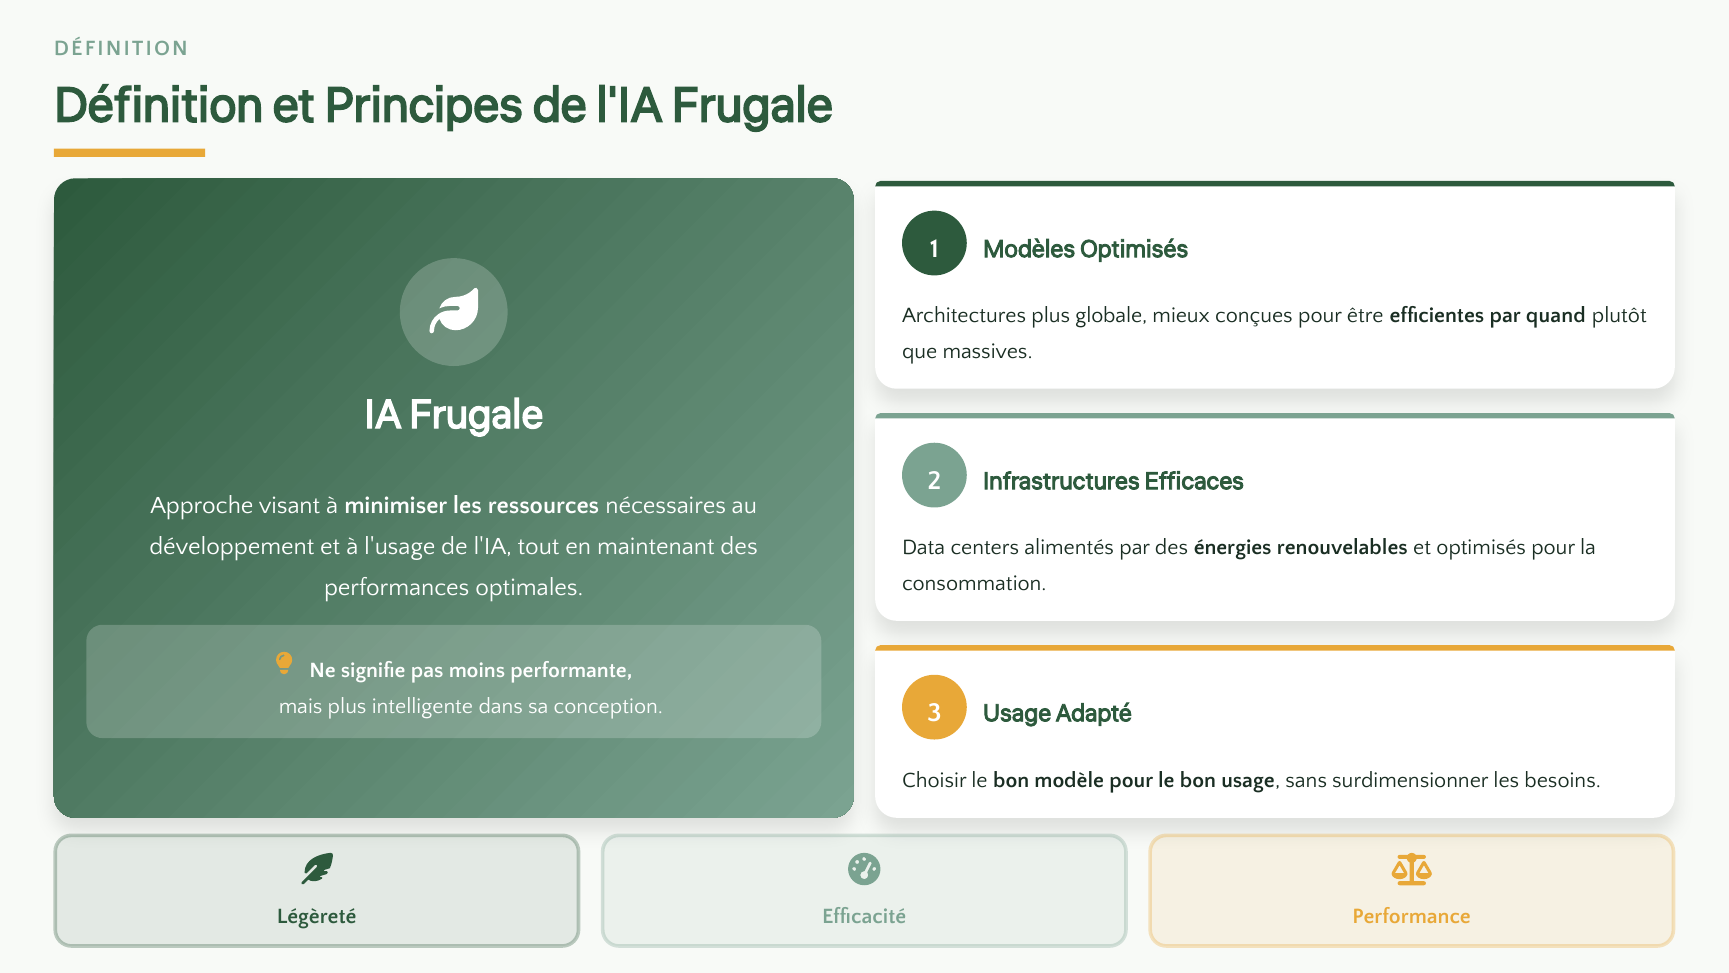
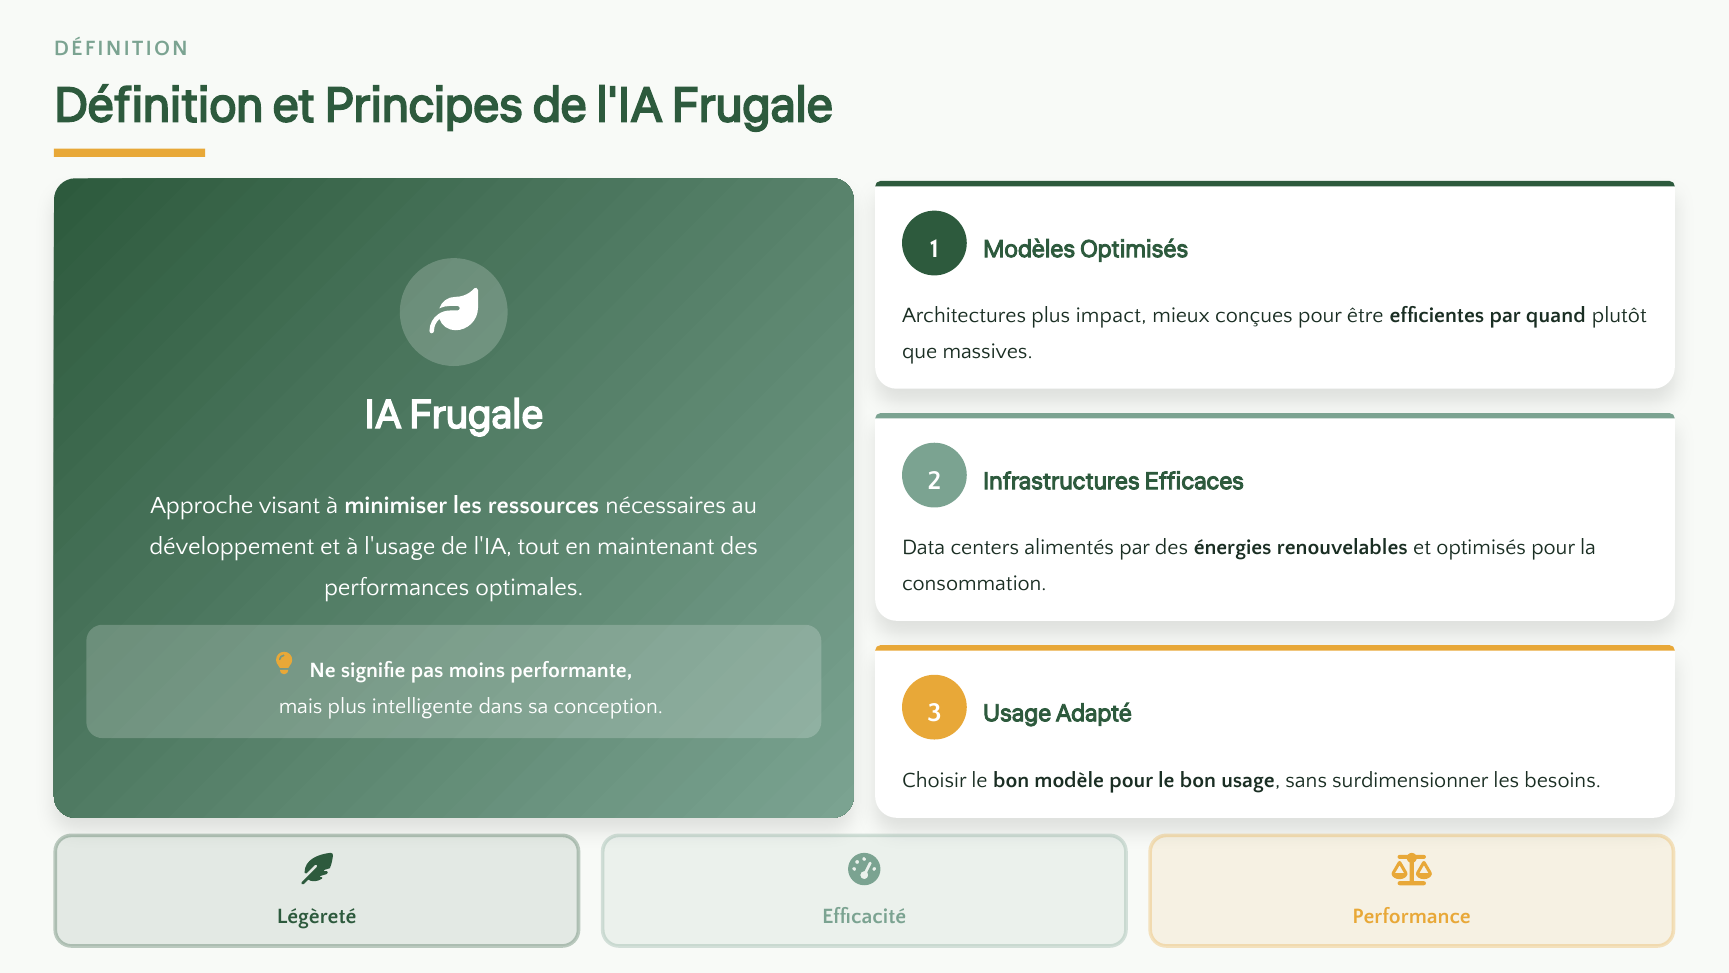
globale: globale -> impact
